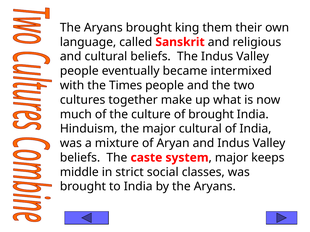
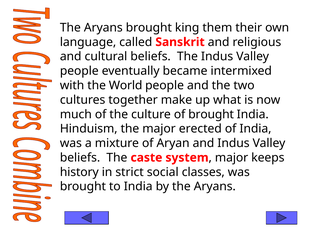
Times: Times -> World
major cultural: cultural -> erected
middle: middle -> history
